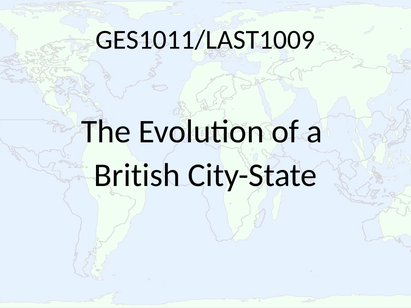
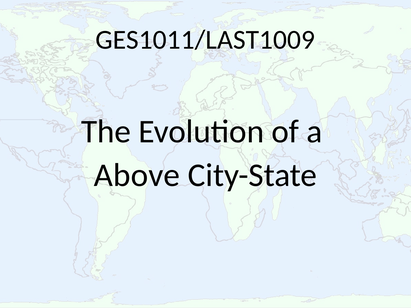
British: British -> Above
